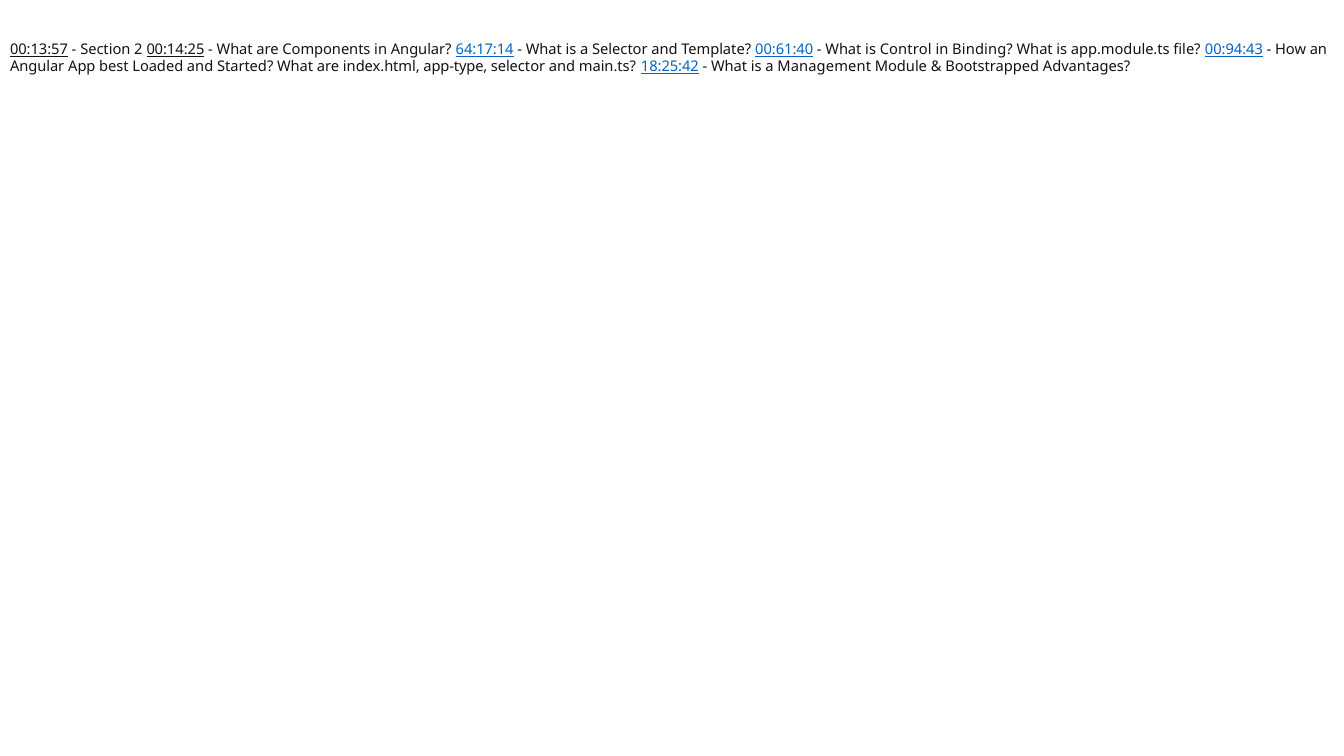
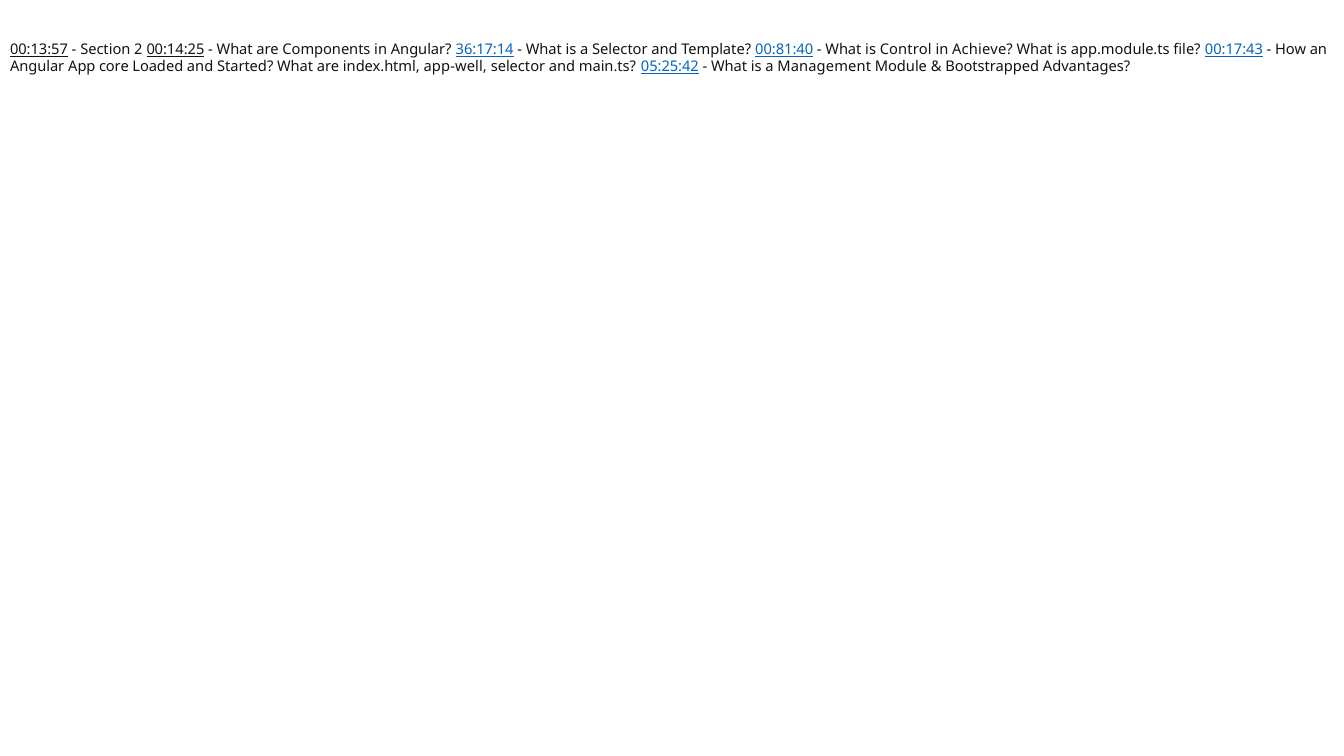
64:17:14: 64:17:14 -> 36:17:14
00:61:40: 00:61:40 -> 00:81:40
Binding: Binding -> Achieve
00:94:43: 00:94:43 -> 00:17:43
best: best -> core
app-type: app-type -> app-well
18:25:42: 18:25:42 -> 05:25:42
